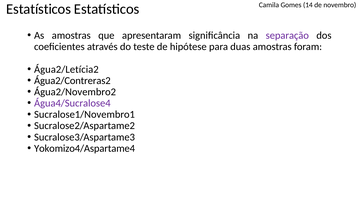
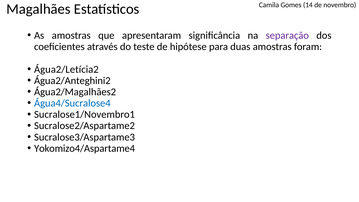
Estatísticos at (39, 9): Estatísticos -> Magalhães
Água2/Contreras2: Água2/Contreras2 -> Água2/Anteghini2
Água2/Novembro2: Água2/Novembro2 -> Água2/Magalhães2
Água4/Sucralose4 colour: purple -> blue
